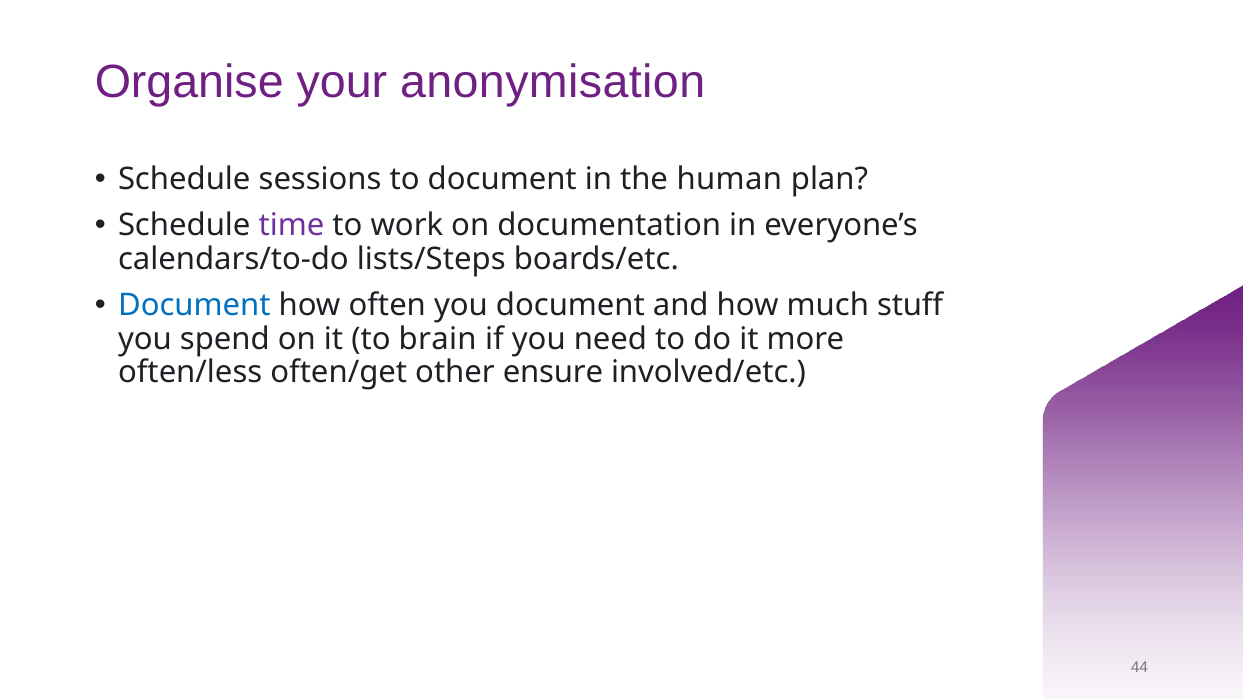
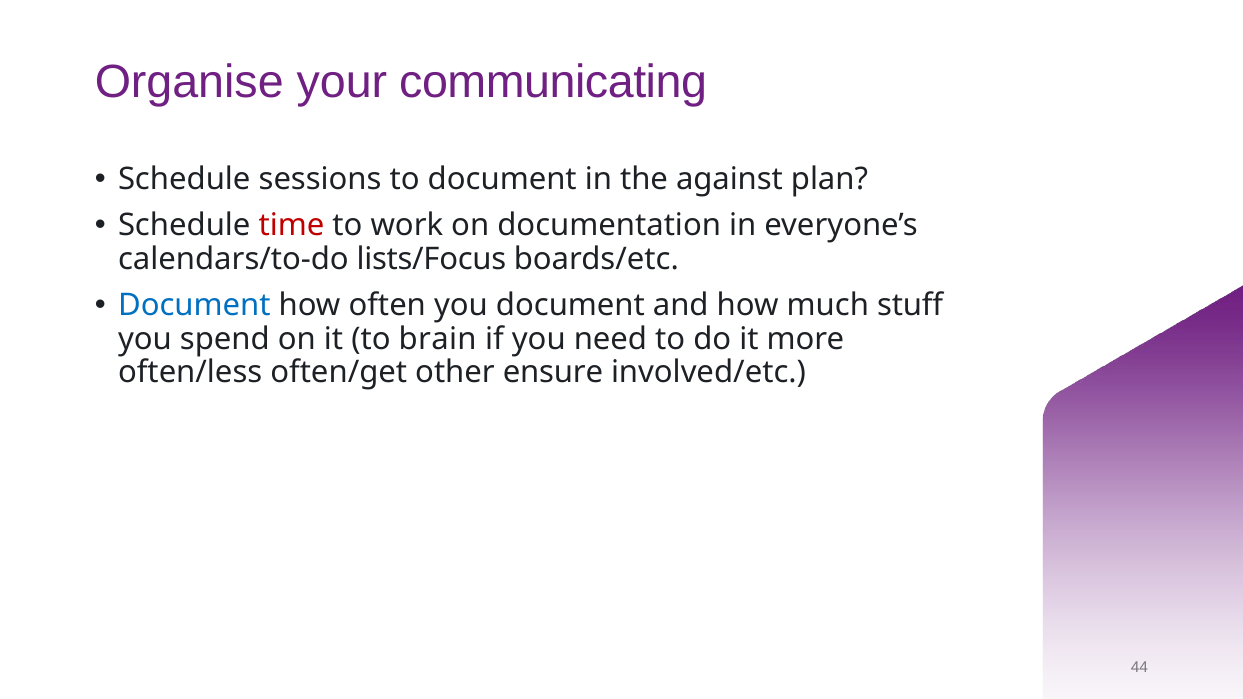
anonymisation: anonymisation -> communicating
human: human -> against
time colour: purple -> red
lists/Steps: lists/Steps -> lists/Focus
